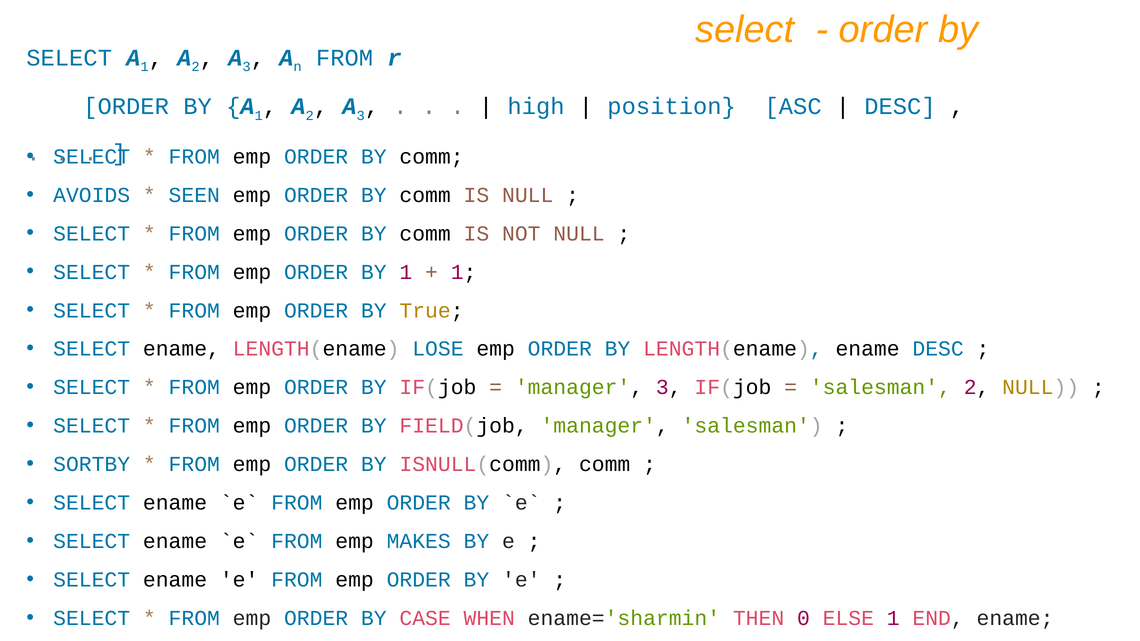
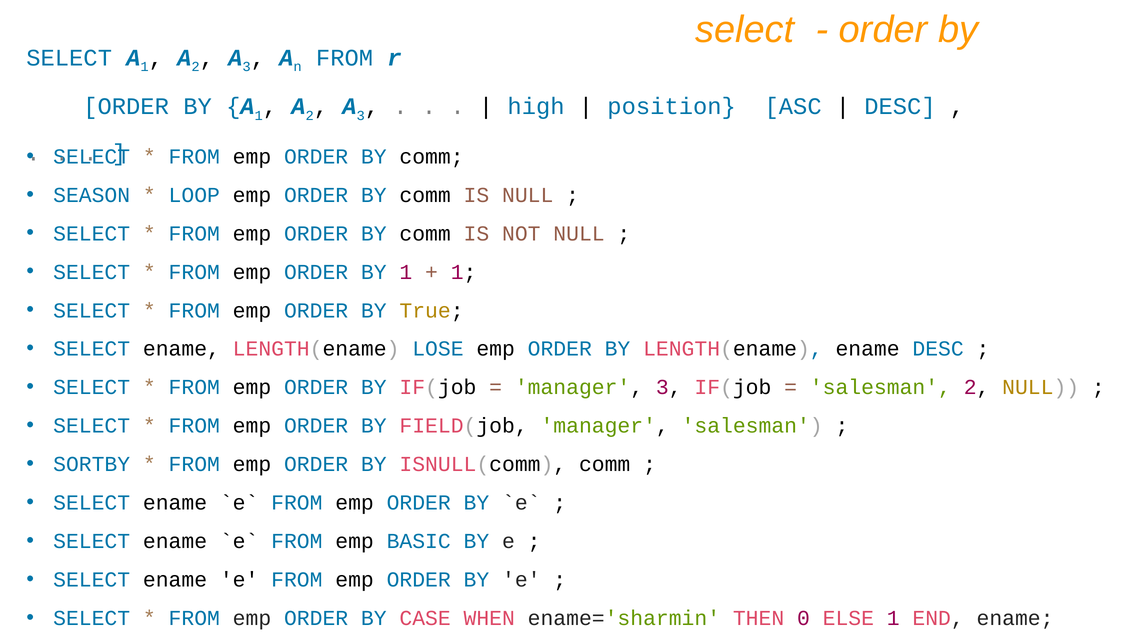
AVOIDS: AVOIDS -> SEASON
SEEN: SEEN -> LOOP
MAKES: MAKES -> BASIC
